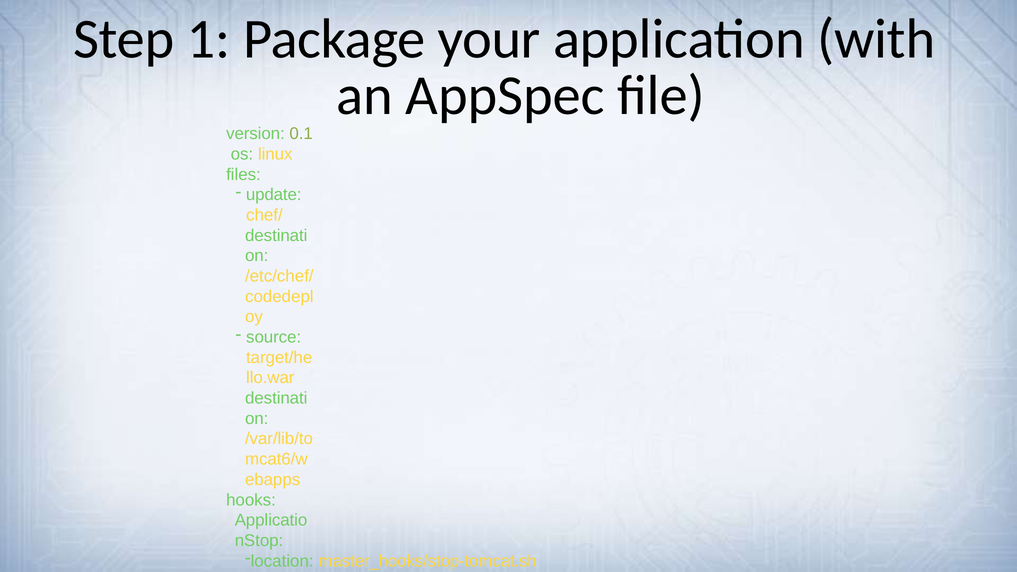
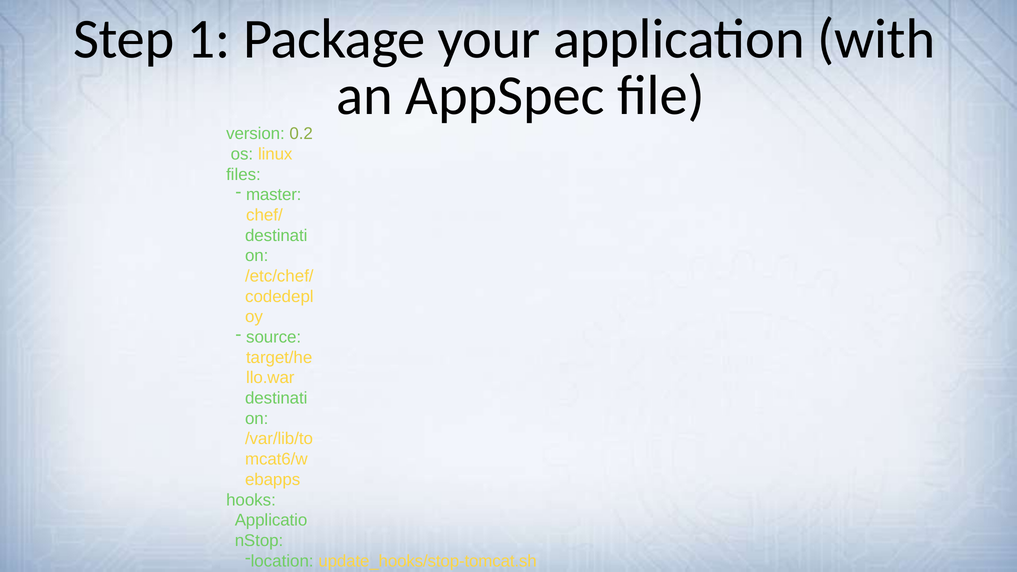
0.1: 0.1 -> 0.2
update: update -> master
master_hooks/stop-tomcat.sh: master_hooks/stop-tomcat.sh -> update_hooks/stop-tomcat.sh
